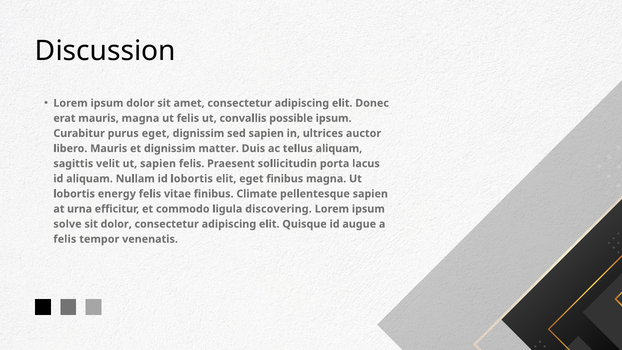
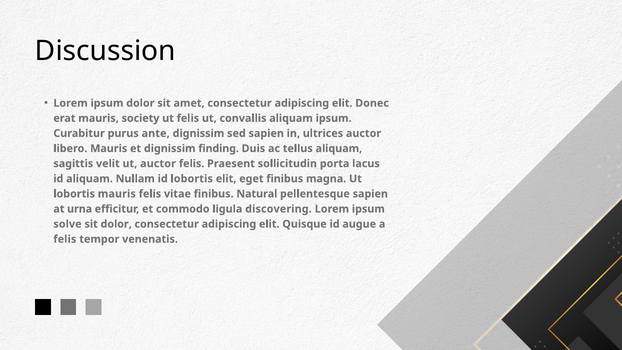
mauris magna: magna -> society
convallis possible: possible -> aliquam
purus eget: eget -> ante
matter: matter -> finding
ut sapien: sapien -> auctor
lobortis energy: energy -> mauris
Climate: Climate -> Natural
